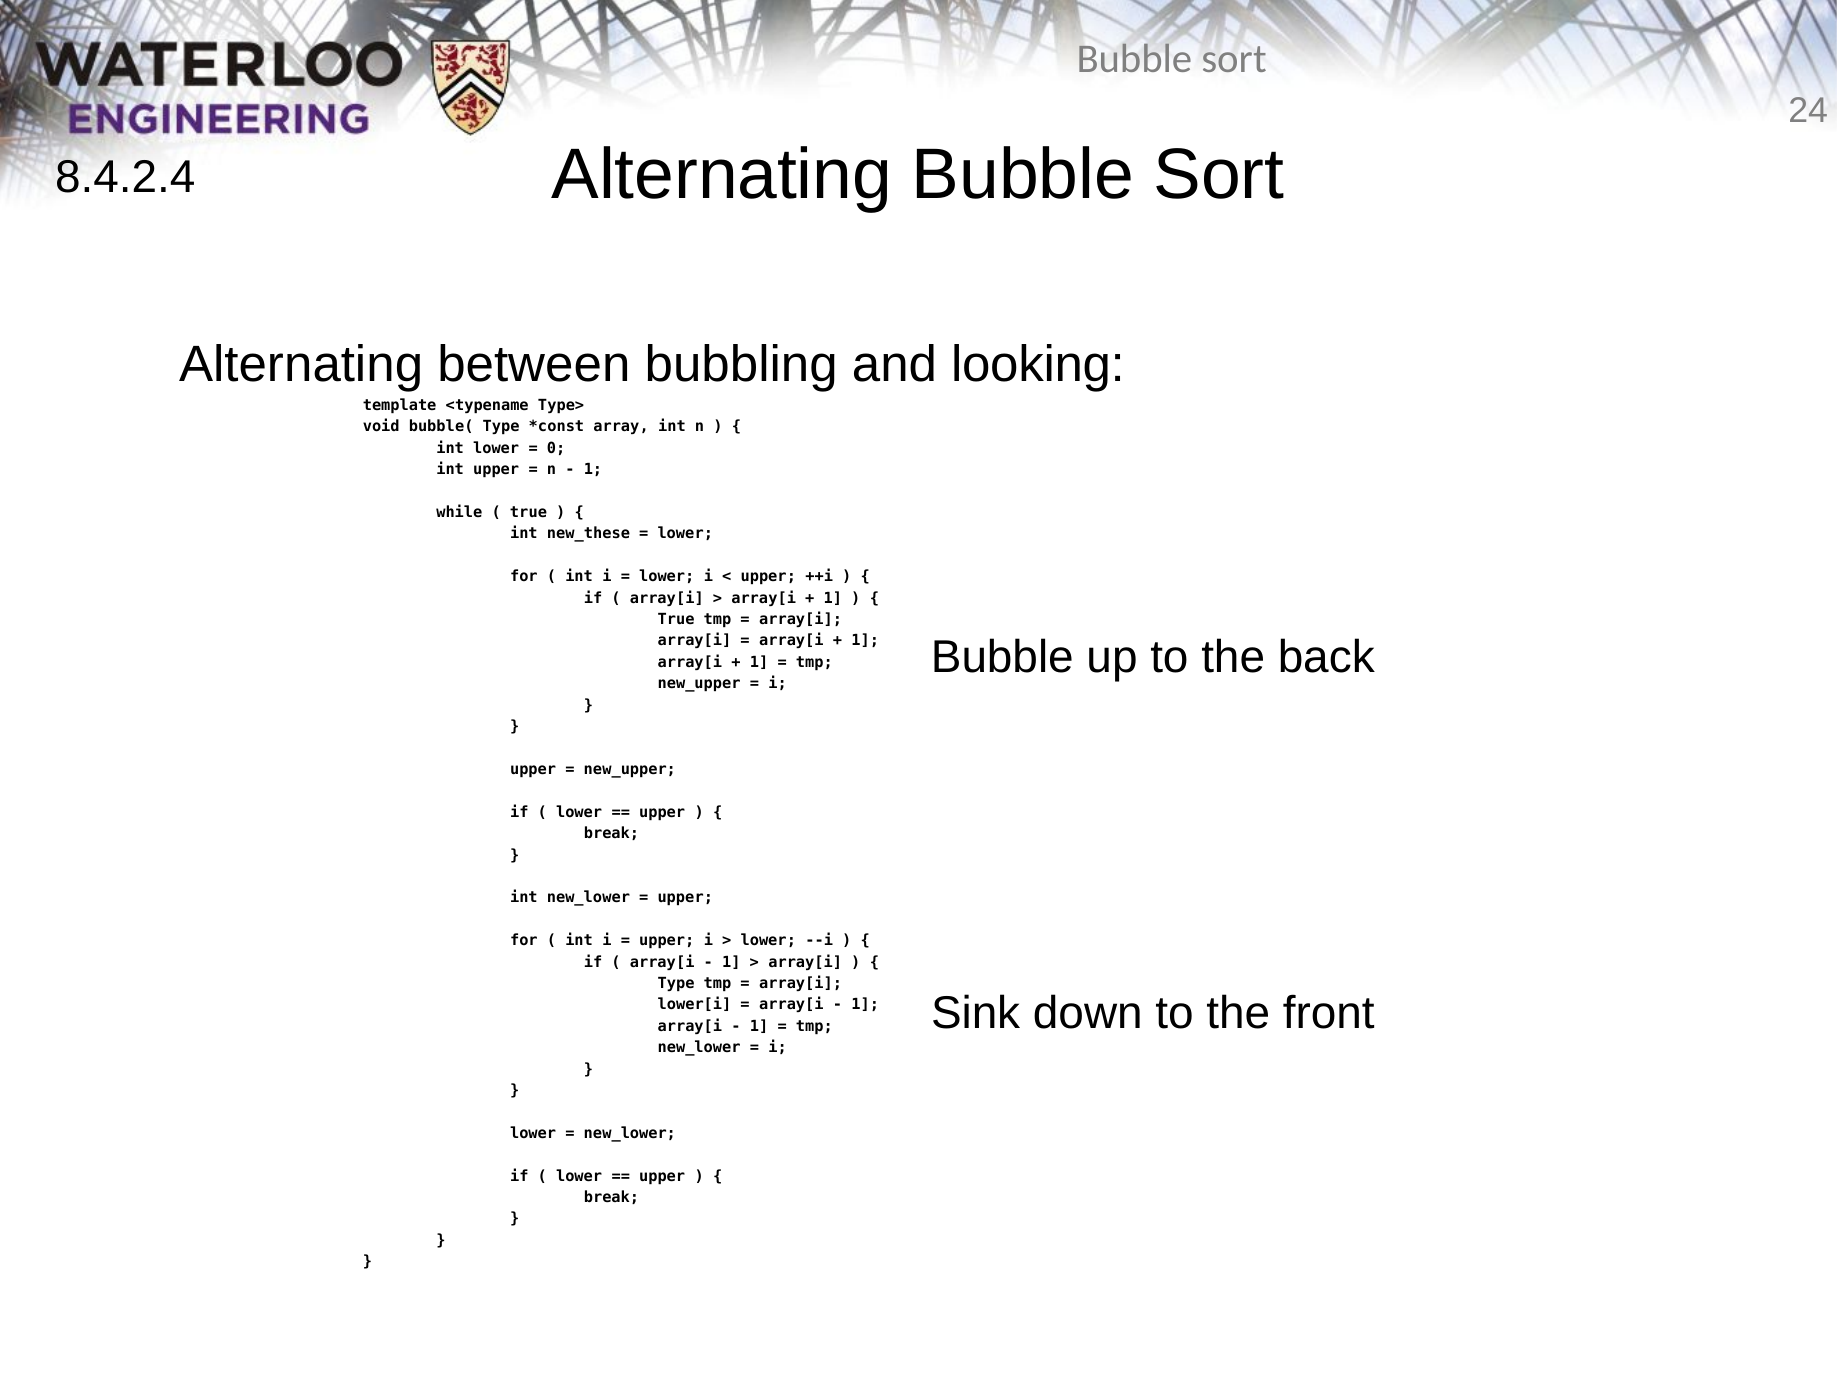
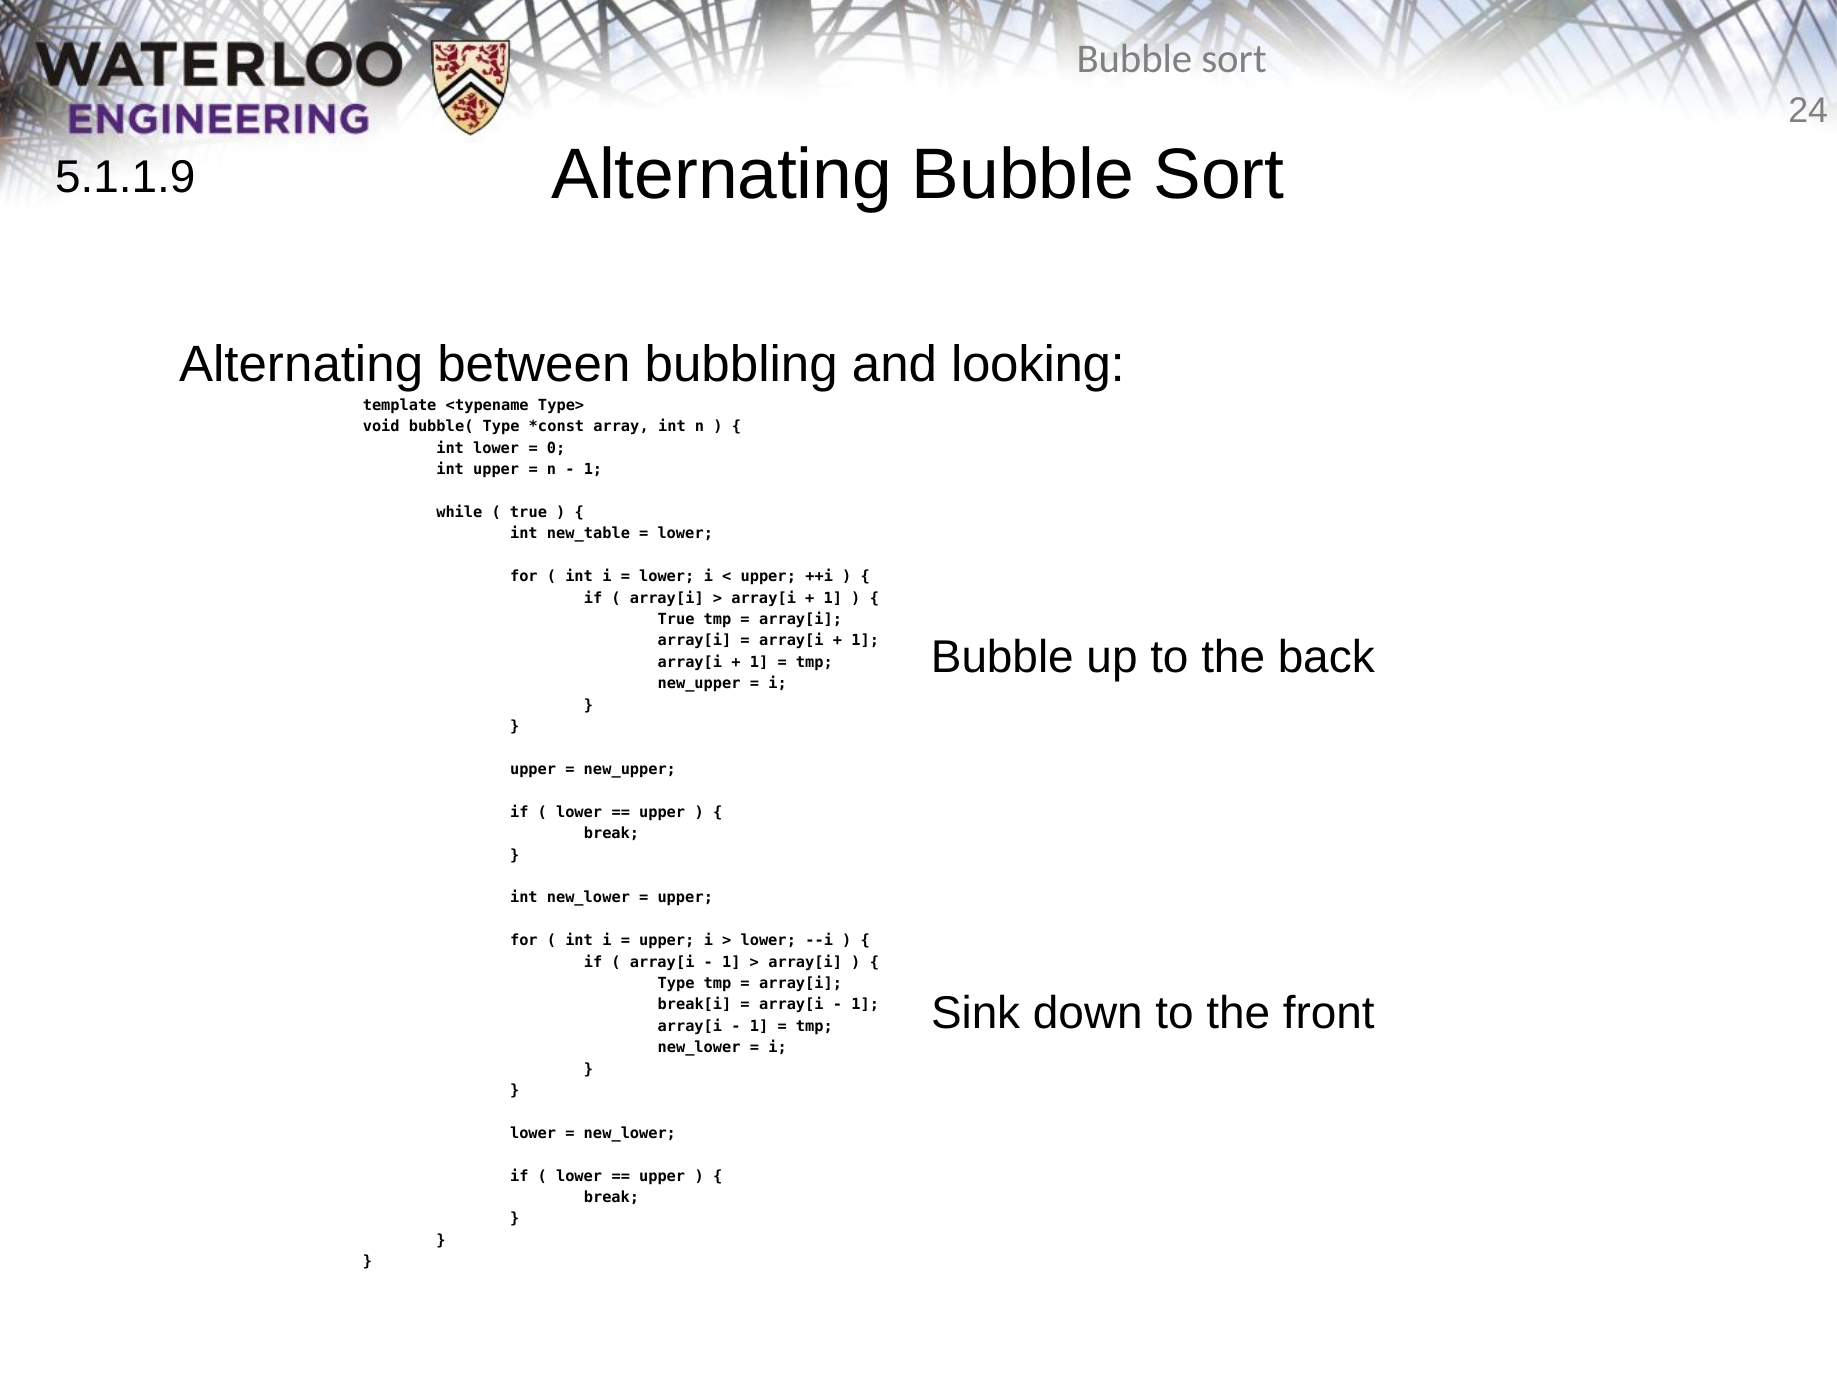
8.4.2.4: 8.4.2.4 -> 5.1.1.9
new_these: new_these -> new_table
lower[i: lower[i -> break[i
